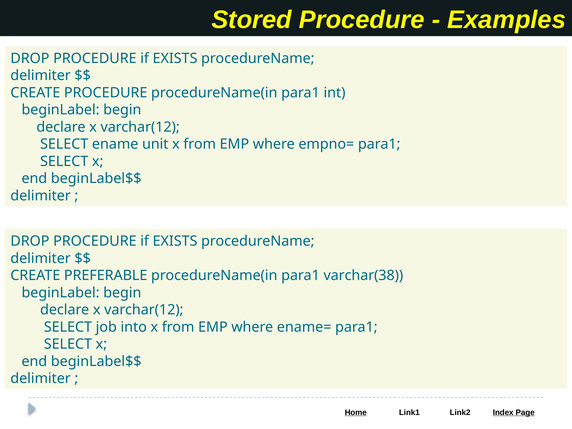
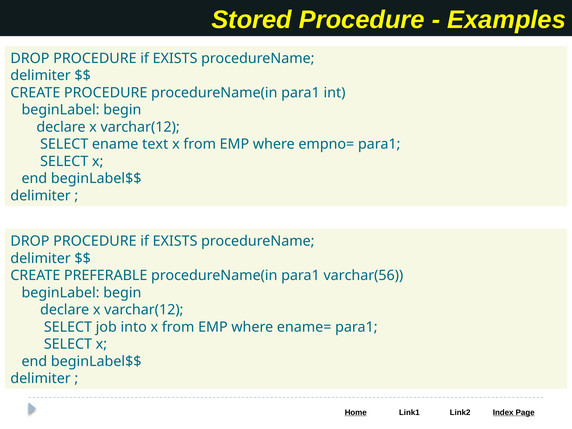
unit: unit -> text
varchar(38: varchar(38 -> varchar(56
